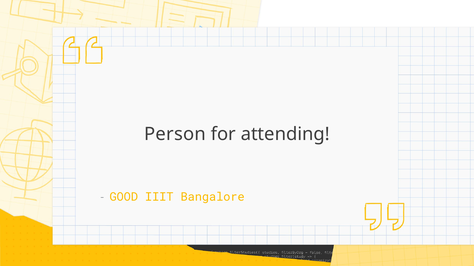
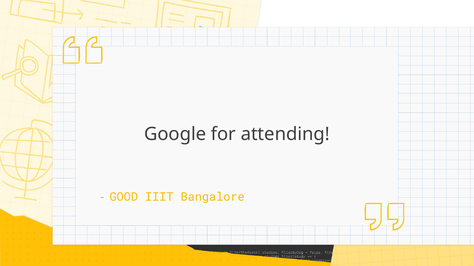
Person: Person -> Google
